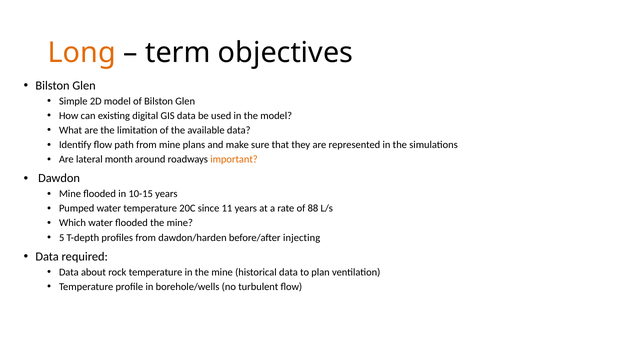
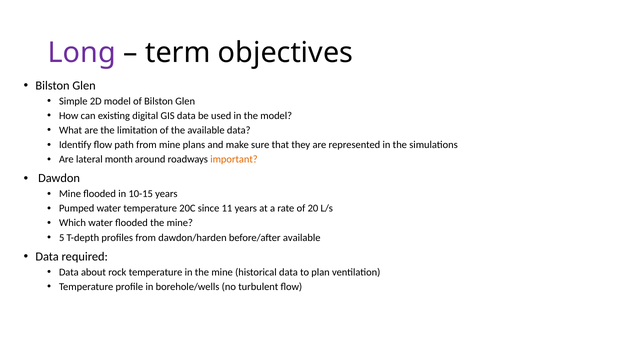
Long colour: orange -> purple
88: 88 -> 20
before/after injecting: injecting -> available
